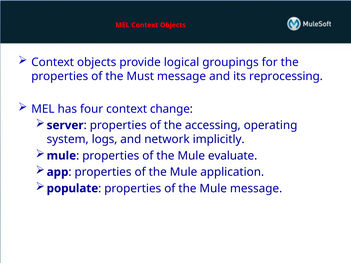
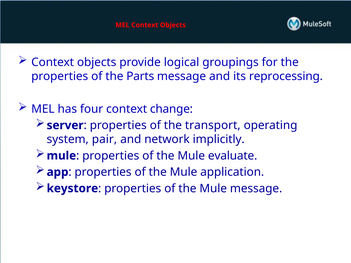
Must: Must -> Parts
accessing: accessing -> transport
logs: logs -> pair
populate: populate -> keystore
